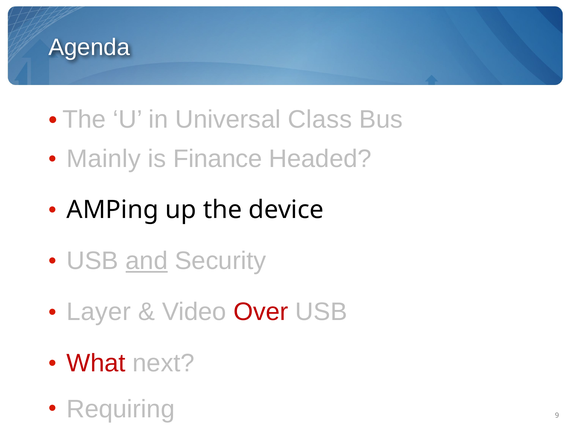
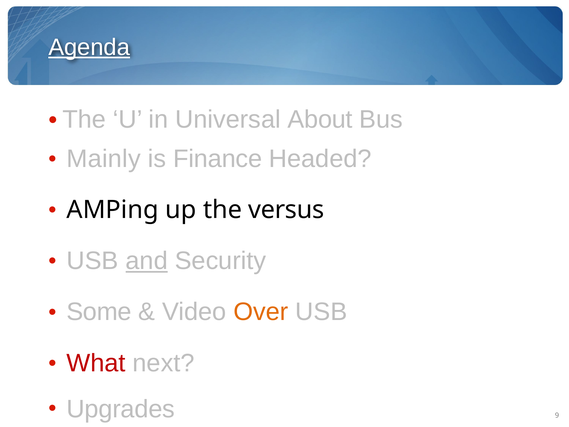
Agenda underline: none -> present
Class: Class -> About
device: device -> versus
Layer: Layer -> Some
Over colour: red -> orange
Requiring: Requiring -> Upgrades
